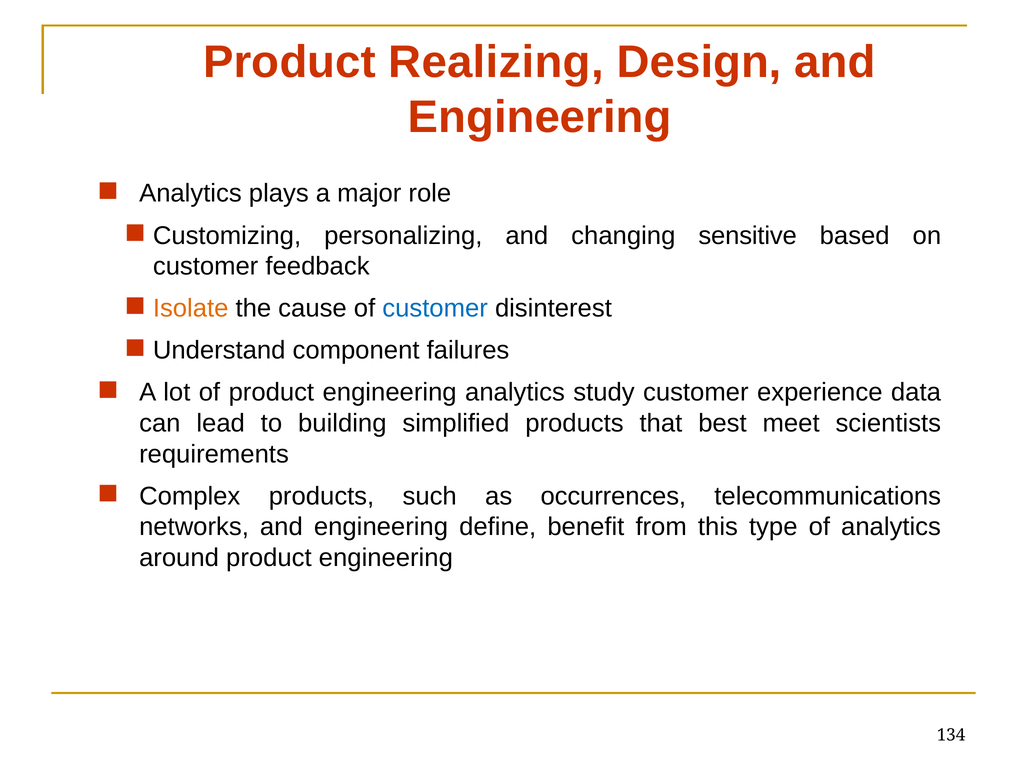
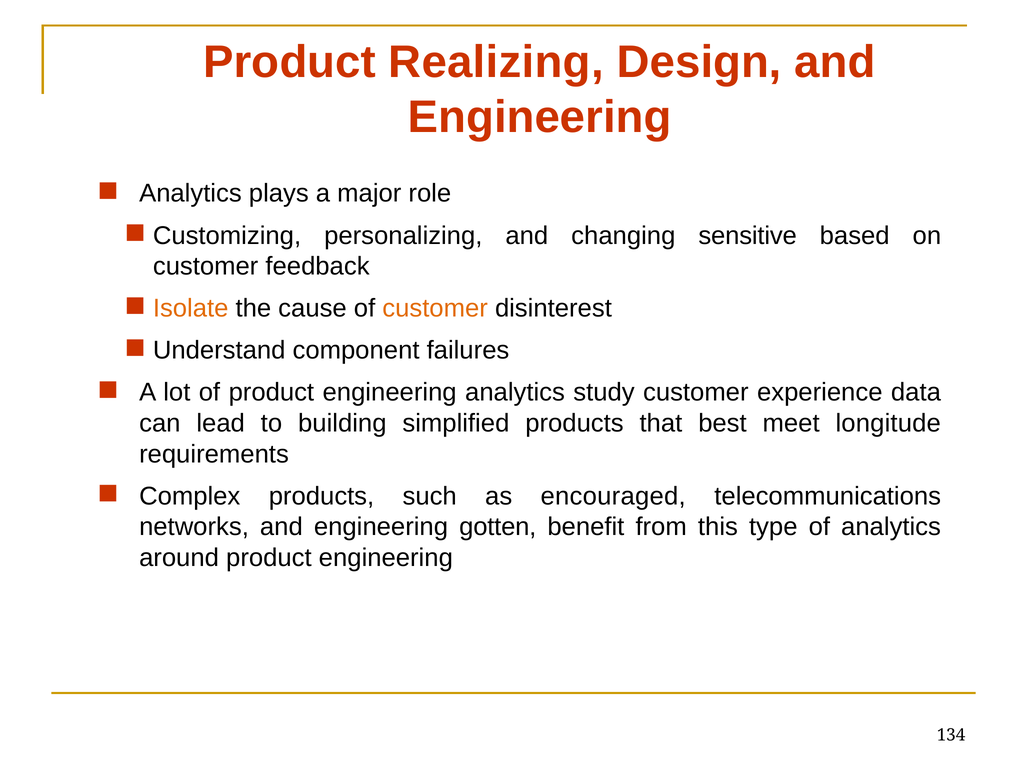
customer at (435, 308) colour: blue -> orange
scientists: scientists -> longitude
occurrences: occurrences -> encouraged
define: define -> gotten
